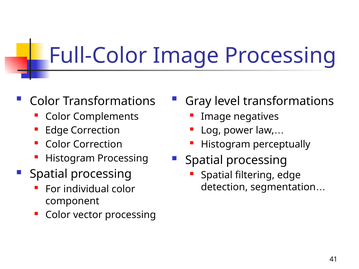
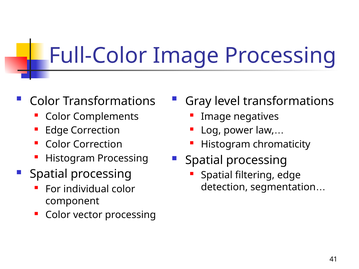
perceptually: perceptually -> chromaticity
